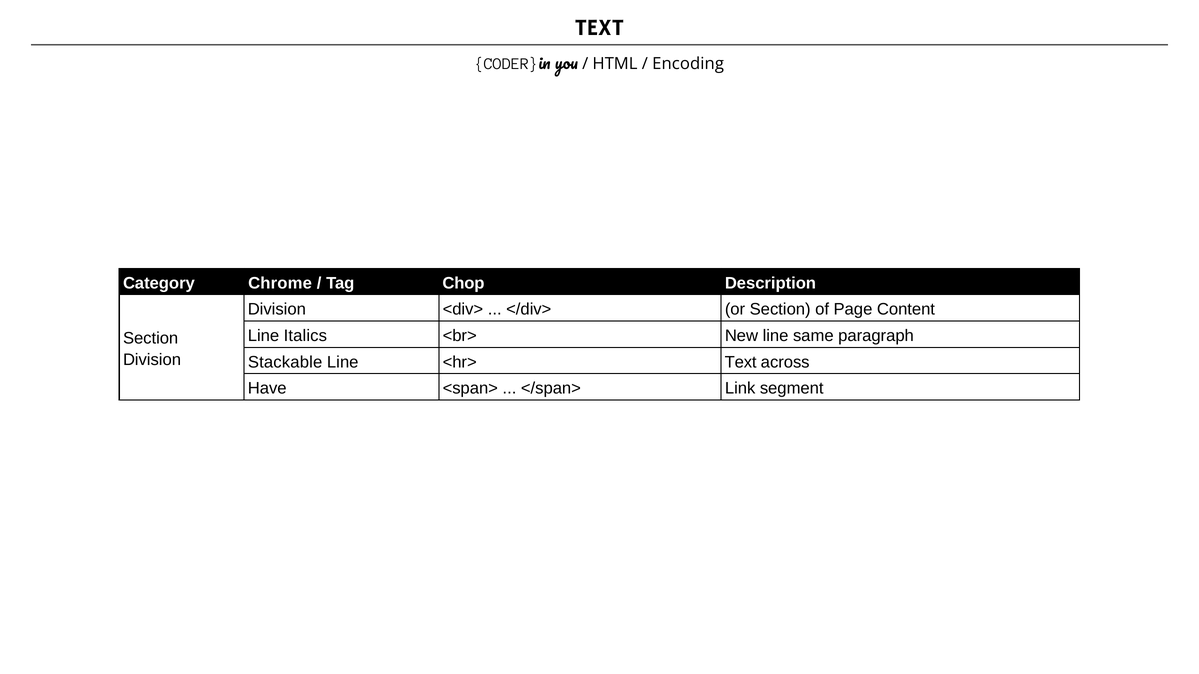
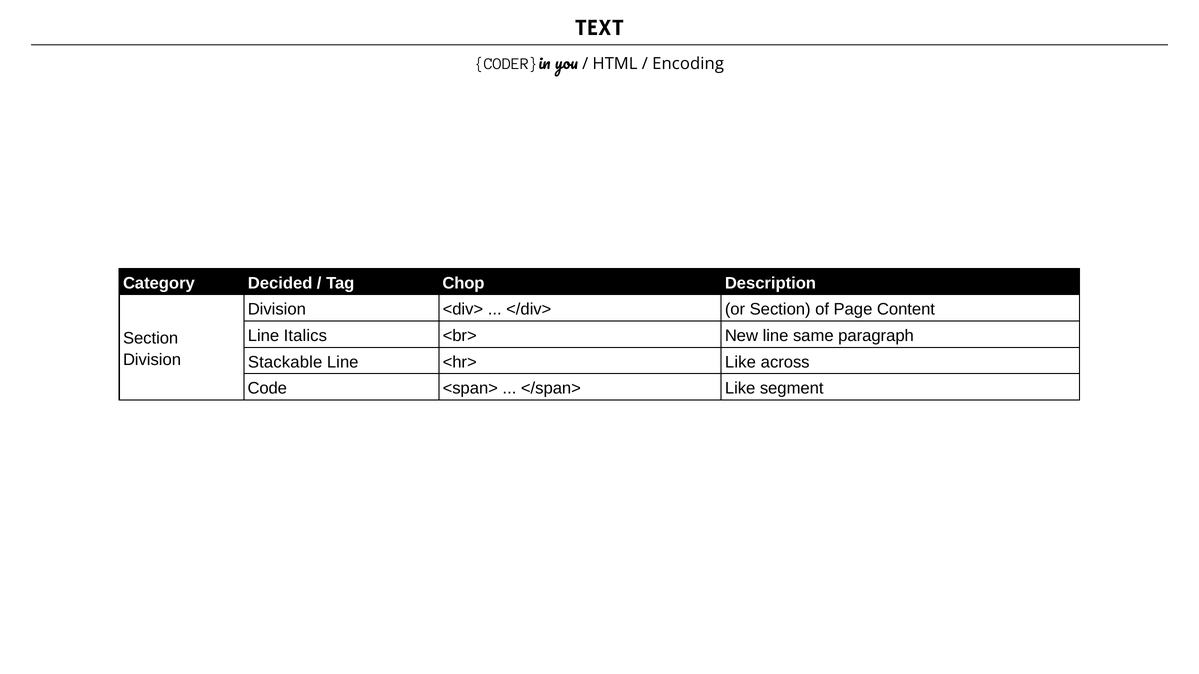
Chrome: Chrome -> Decided
<hr> Text: Text -> Like
Have: Have -> Code
</span> Link: Link -> Like
